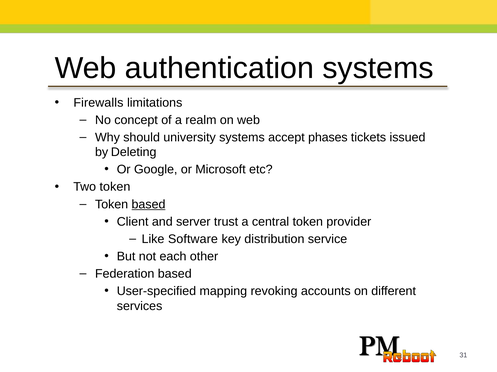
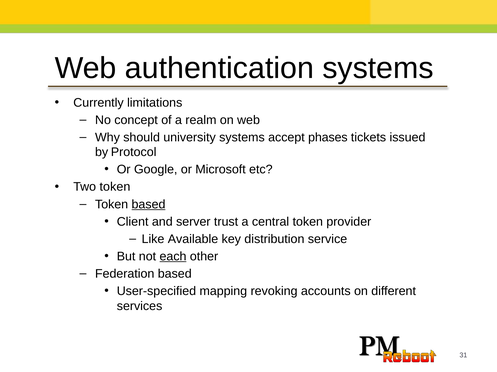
Firewalls: Firewalls -> Currently
Deleting: Deleting -> Protocol
Software: Software -> Available
each underline: none -> present
